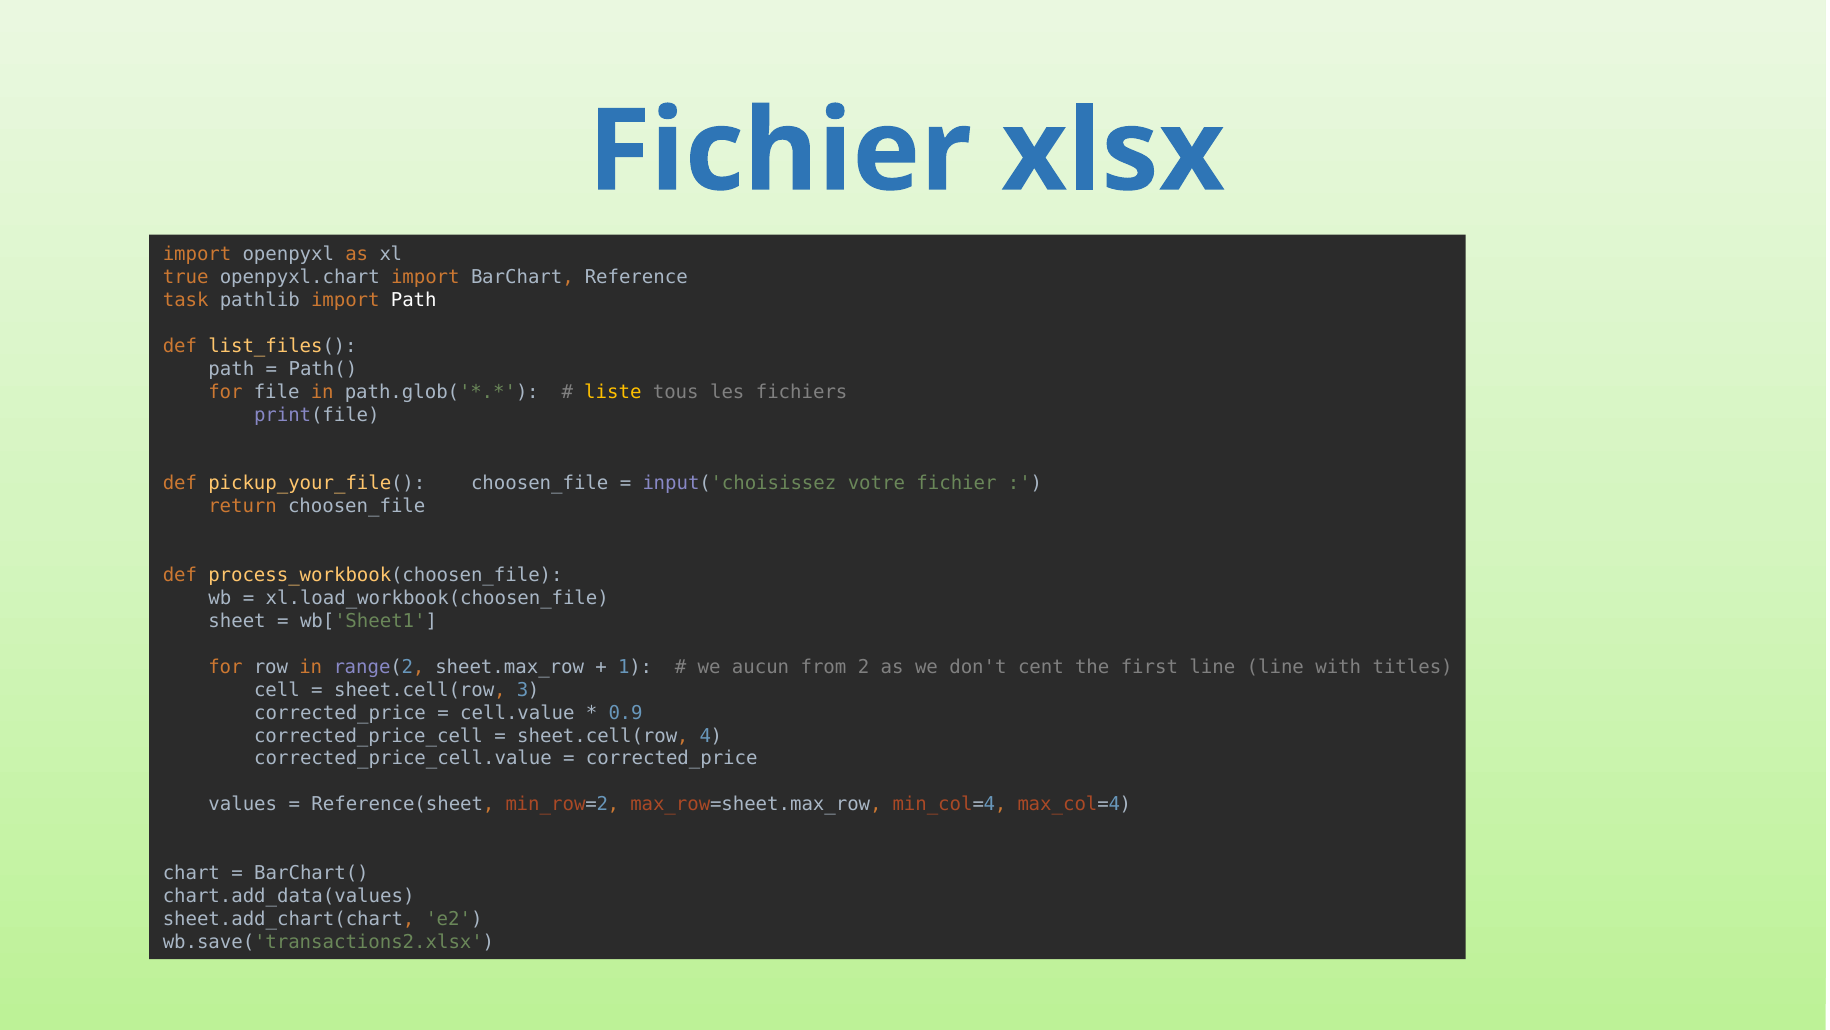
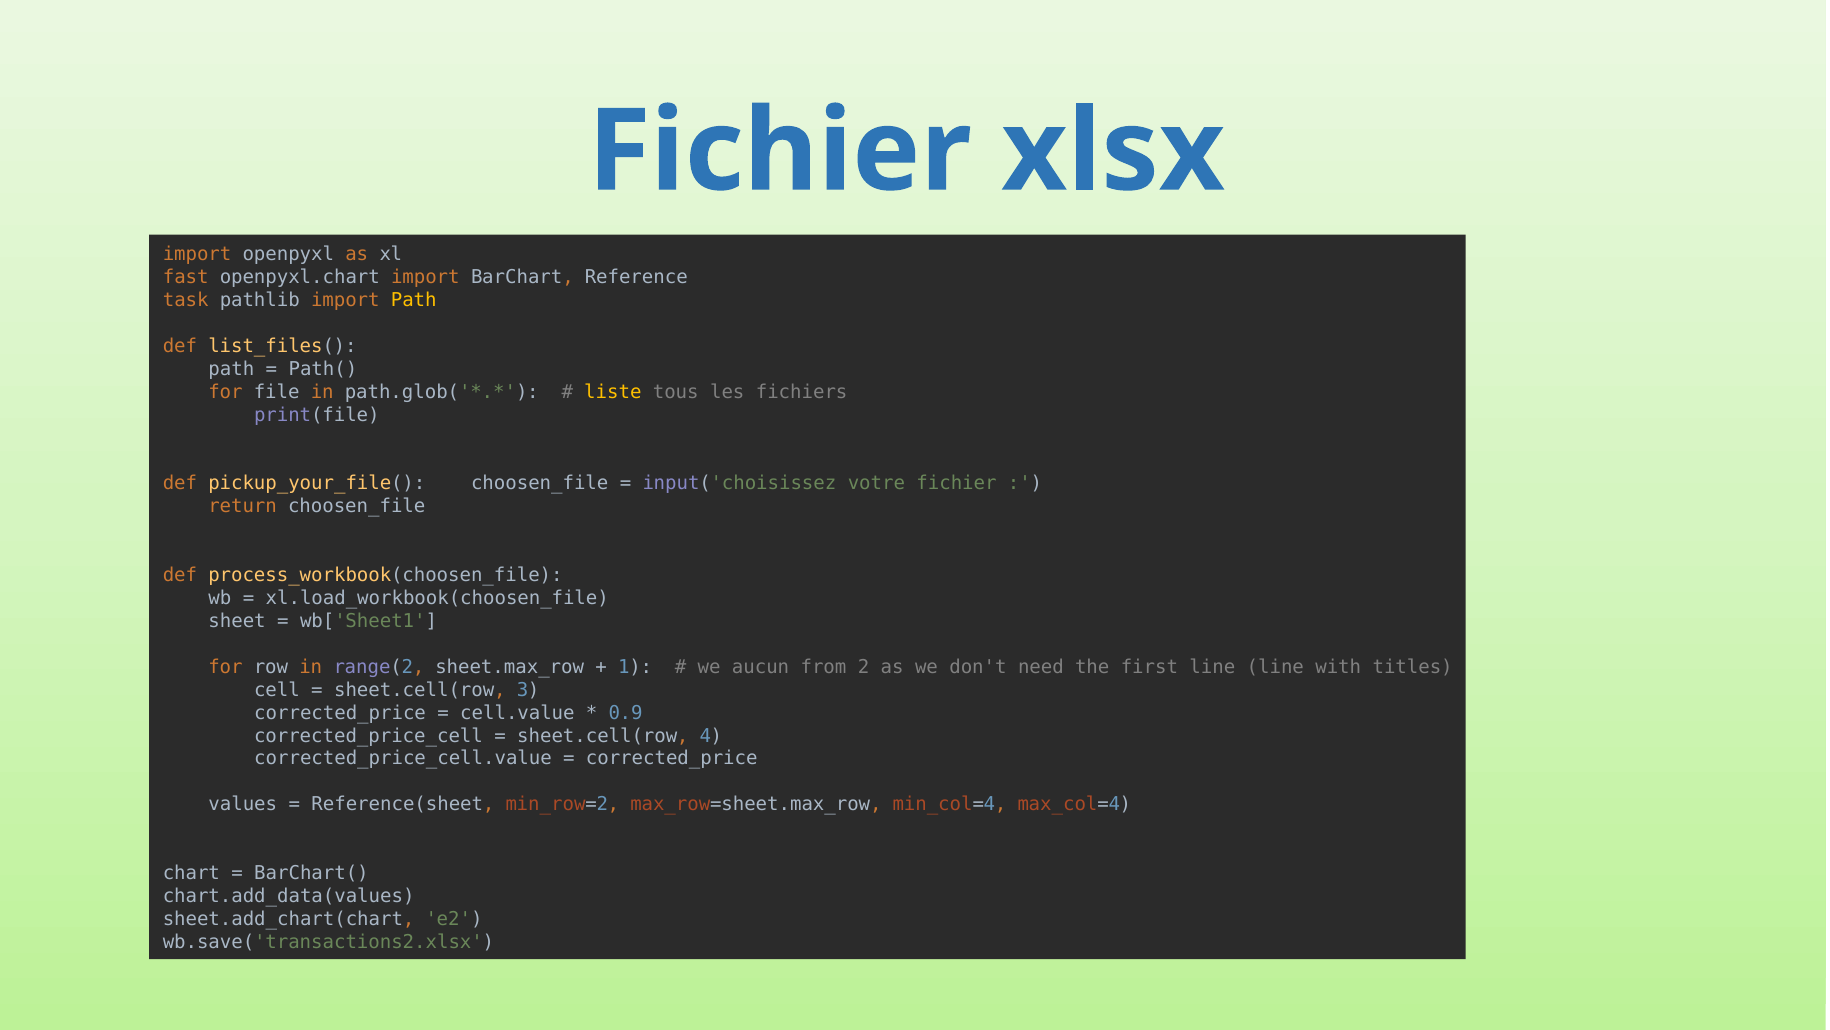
true: true -> fast
Path at (414, 300) colour: white -> yellow
cent: cent -> need
